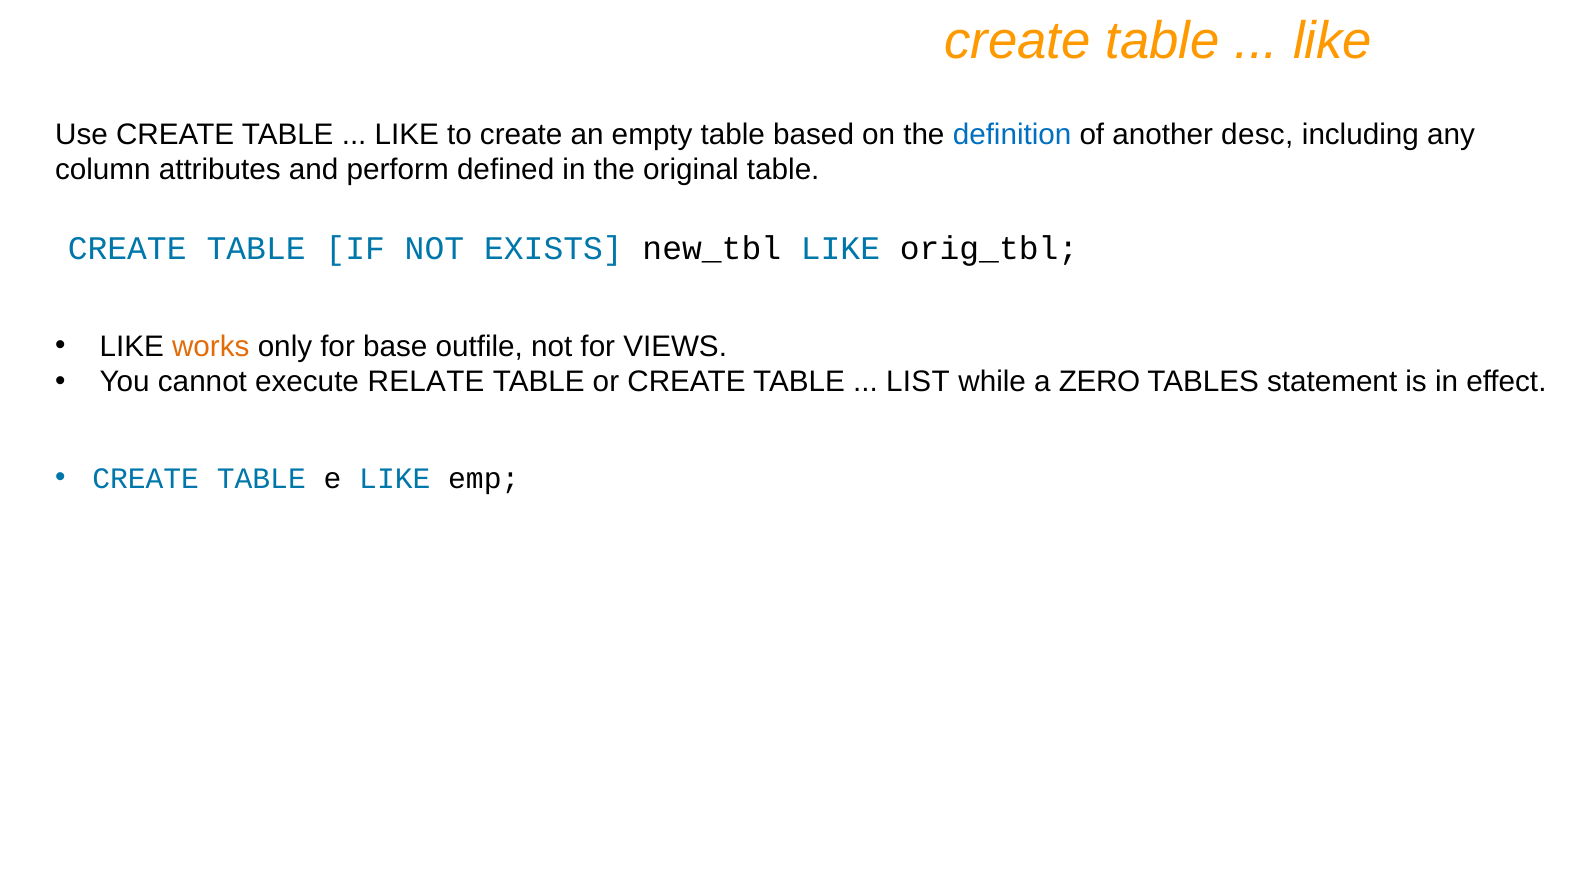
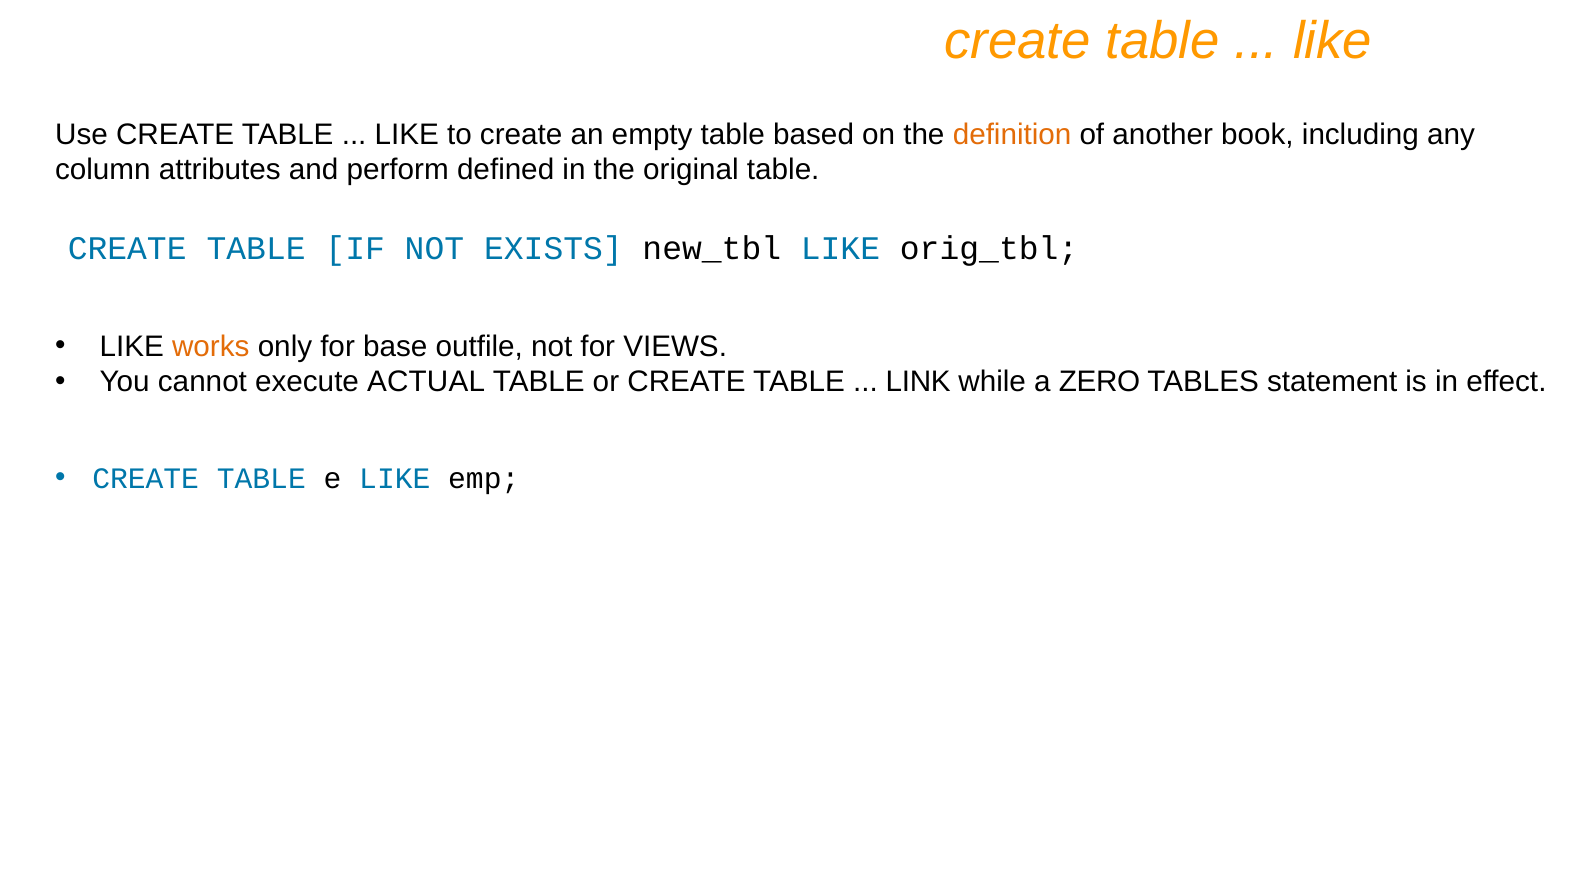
definition colour: blue -> orange
desc: desc -> book
RELATE: RELATE -> ACTUAL
LIST: LIST -> LINK
